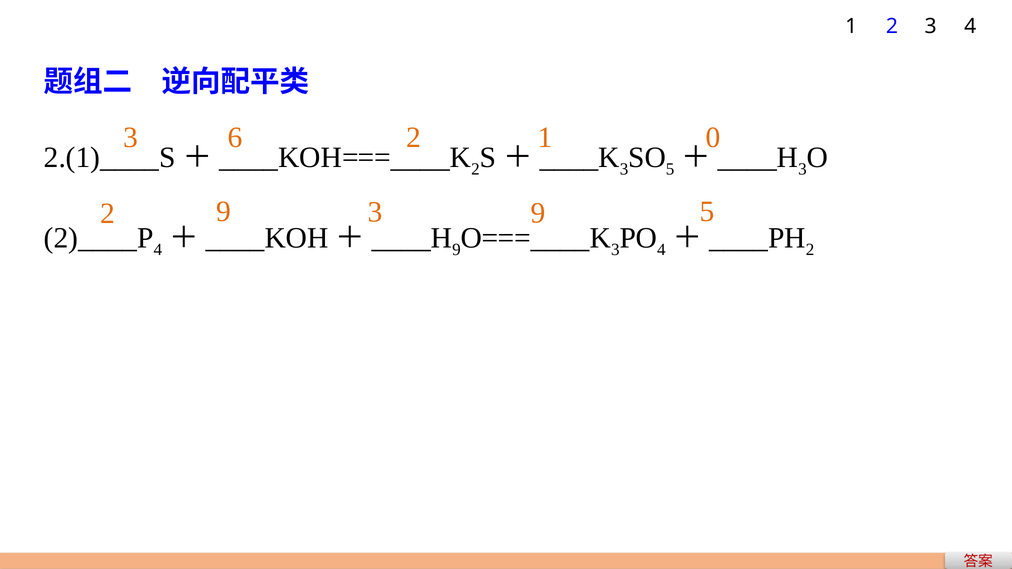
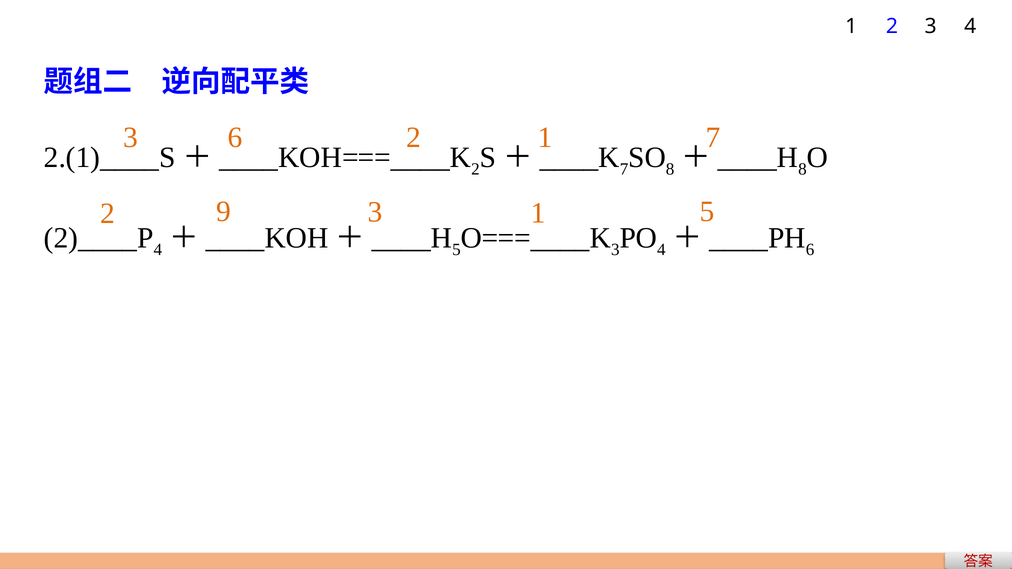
1 0: 0 -> 7
3 at (624, 169): 3 -> 7
5 at (670, 169): 5 -> 8
3 at (802, 169): 3 -> 8
3 9: 9 -> 1
9 at (456, 250): 9 -> 5
2 at (810, 250): 2 -> 6
